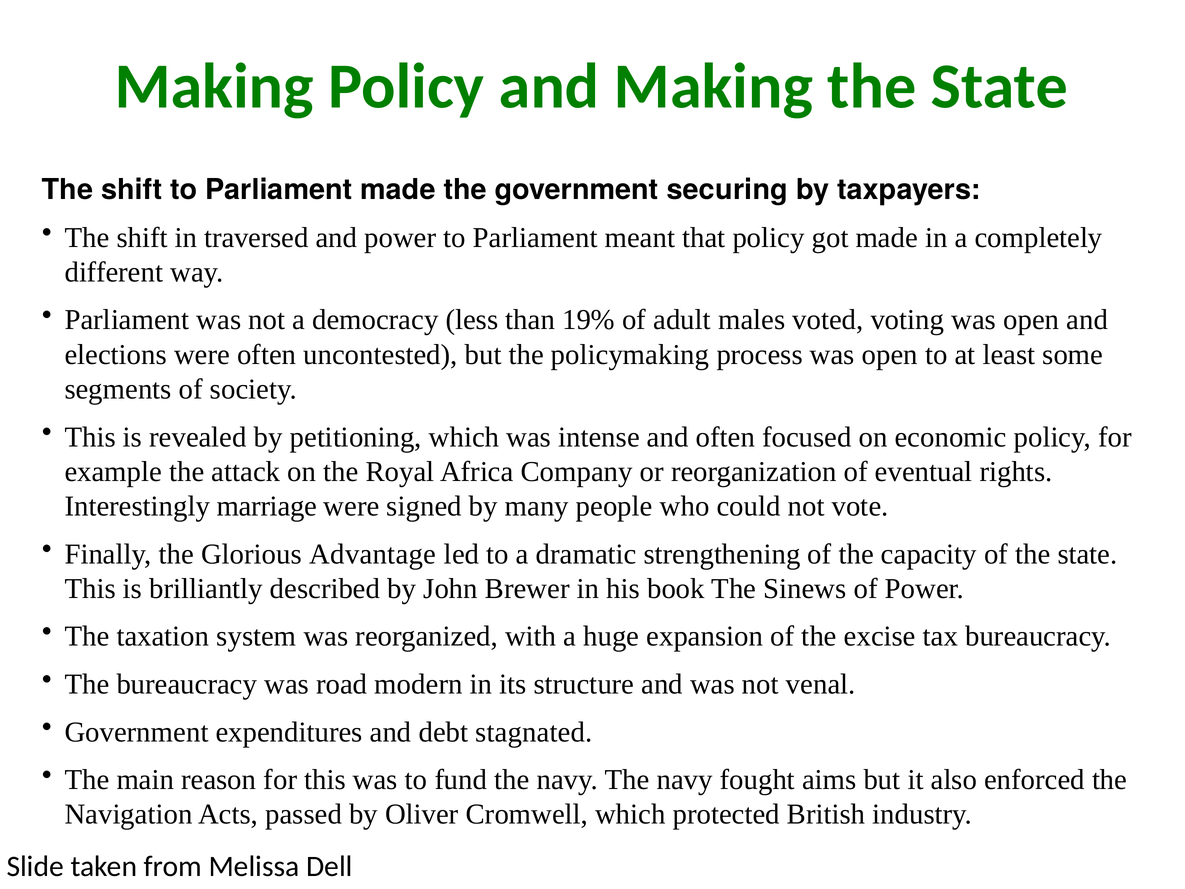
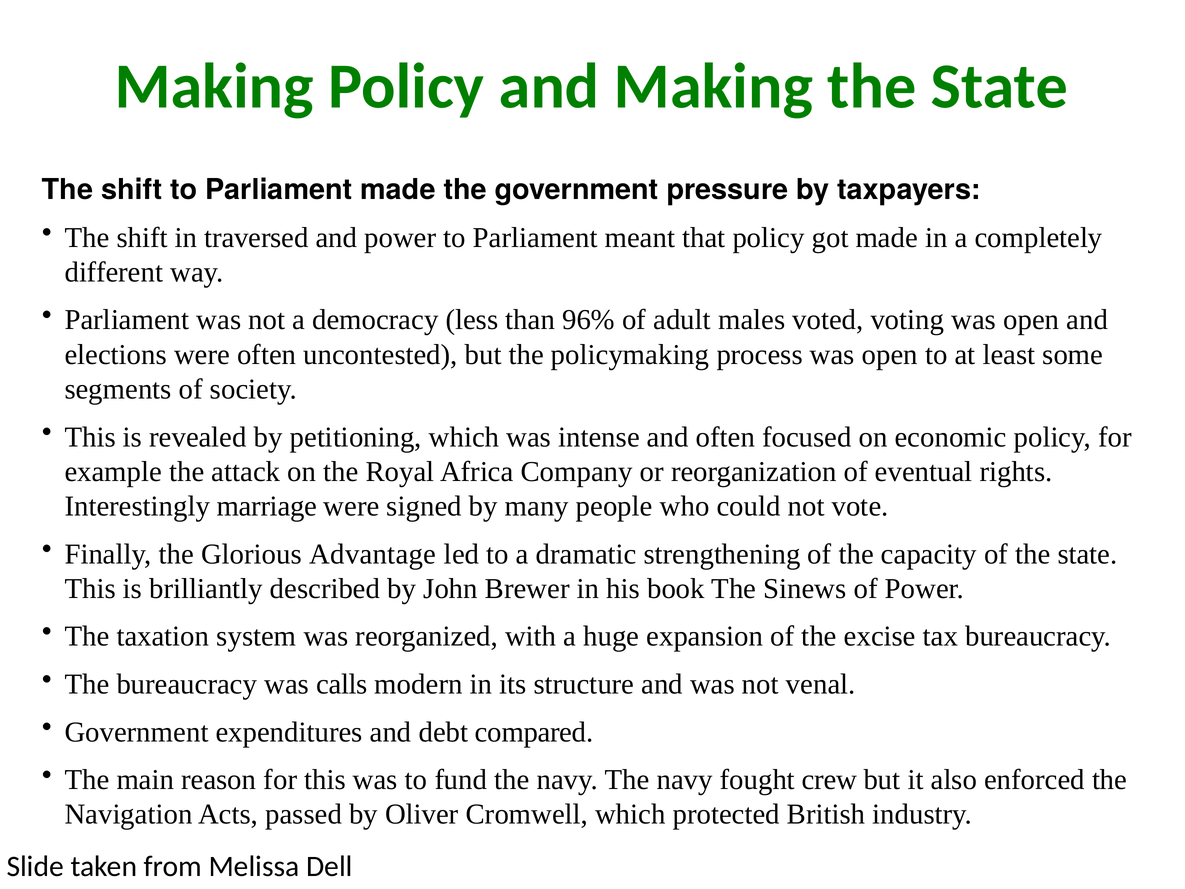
securing: securing -> pressure
19%: 19% -> 96%
road: road -> calls
stagnated: stagnated -> compared
aims: aims -> crew
